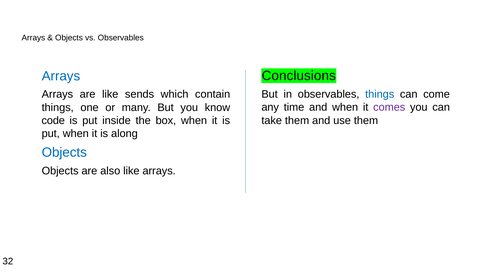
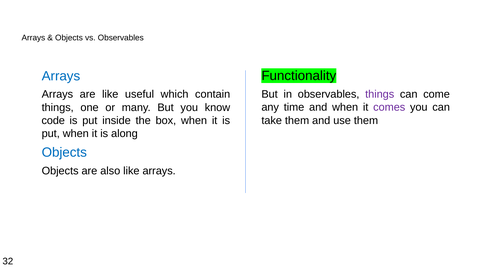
Conclusions: Conclusions -> Functionality
things at (380, 94) colour: blue -> purple
sends: sends -> useful
